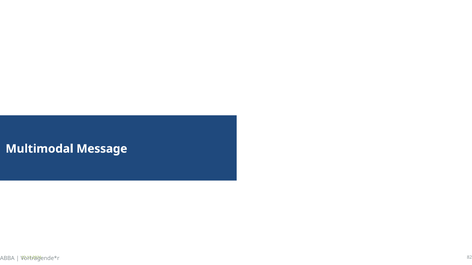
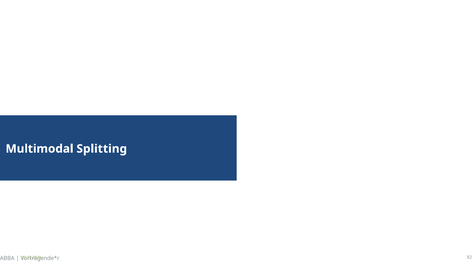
Message: Message -> Splitting
